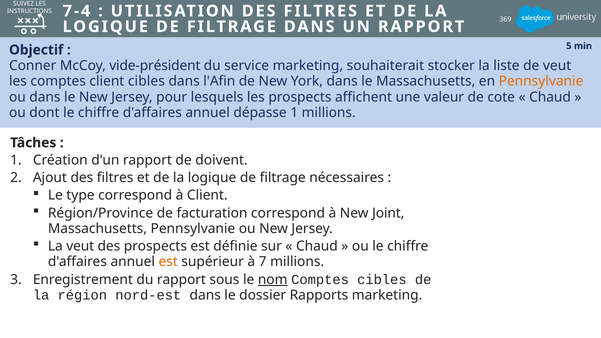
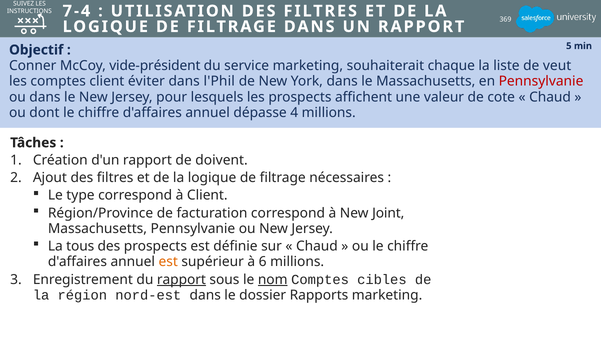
stocker: stocker -> chaque
client cibles: cibles -> éviter
l'Afin: l'Afin -> l'Phil
Pennsylvanie at (541, 81) colour: orange -> red
dépasse 1: 1 -> 4
La veut: veut -> tous
7: 7 -> 6
rapport at (181, 280) underline: none -> present
